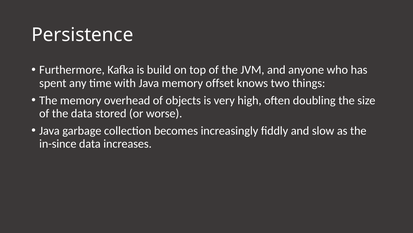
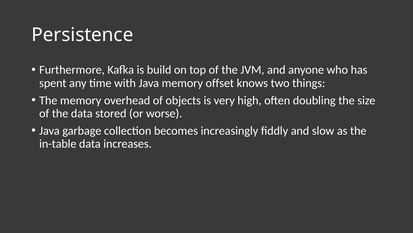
in-since: in-since -> in-table
